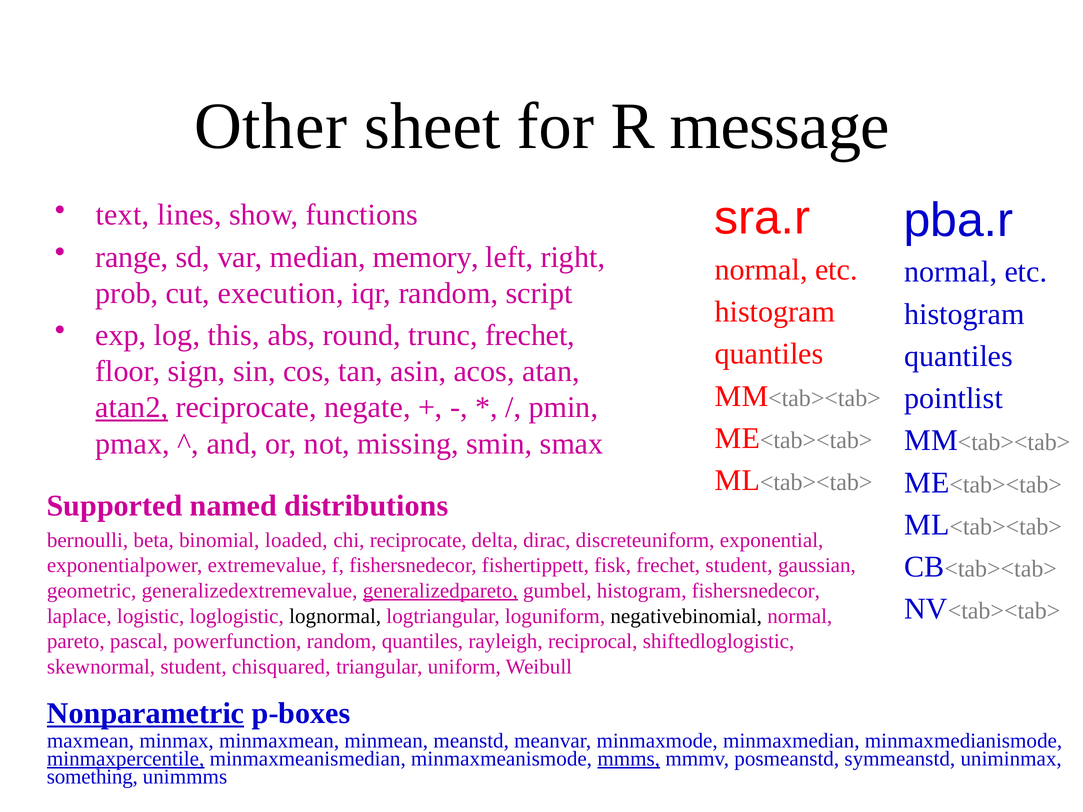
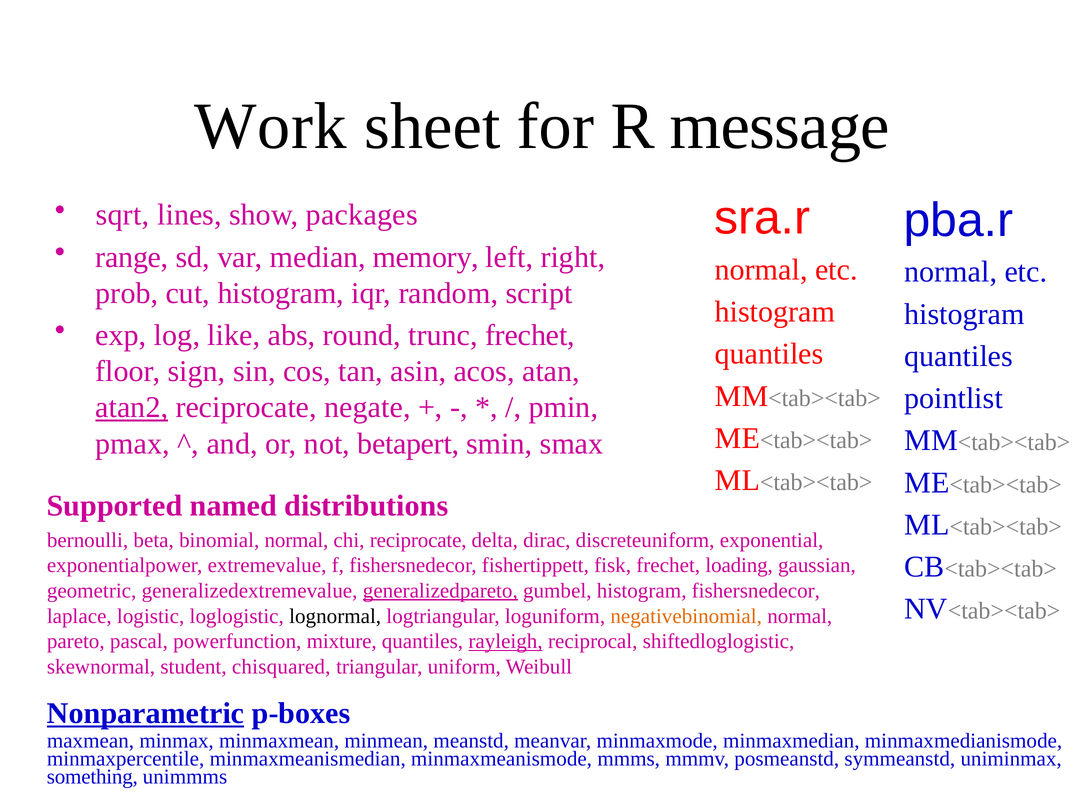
Other: Other -> Work
text: text -> sqrt
functions: functions -> packages
cut execution: execution -> histogram
this: this -> like
missing: missing -> betapert
binomial loaded: loaded -> normal
frechet student: student -> loading
negativebinomial colour: black -> orange
powerfunction random: random -> mixture
rayleigh underline: none -> present
minmaxpercentile underline: present -> none
mmms underline: present -> none
